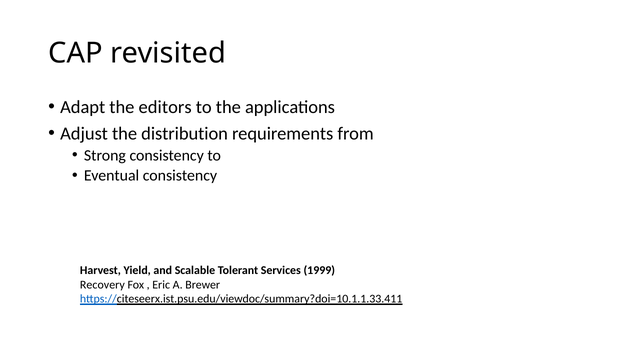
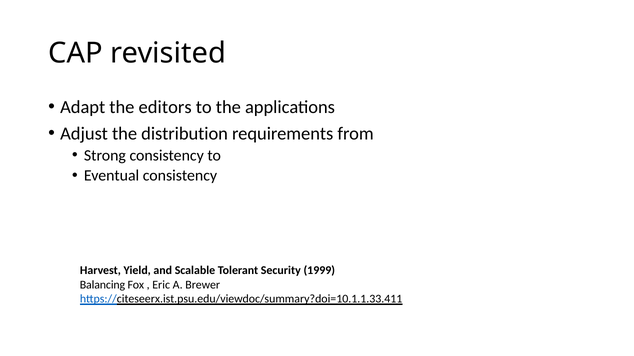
Services: Services -> Security
Recovery: Recovery -> Balancing
